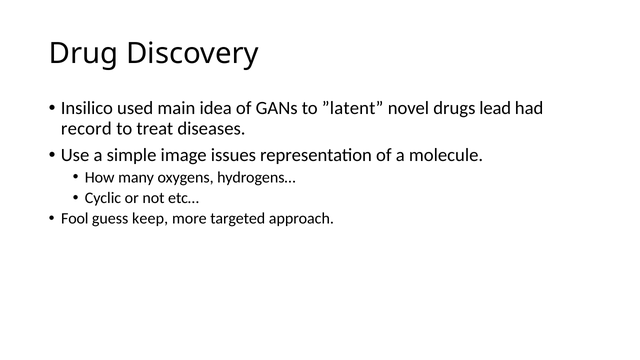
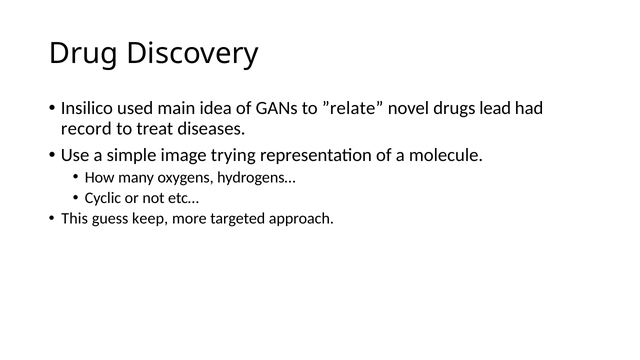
”latent: ”latent -> ”relate
issues: issues -> trying
Fool: Fool -> This
